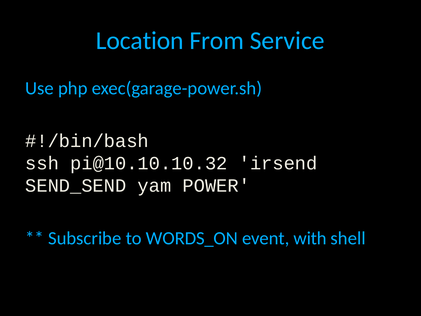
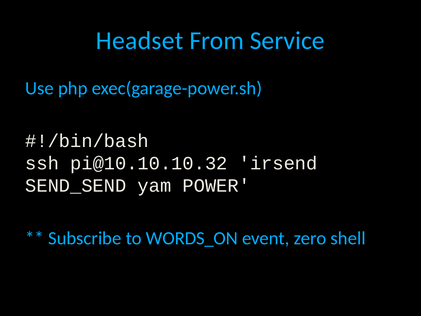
Location: Location -> Headset
with: with -> zero
